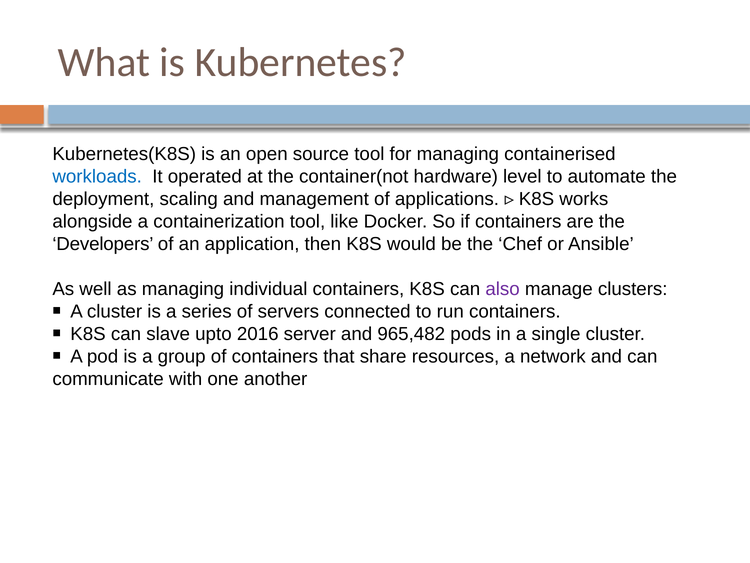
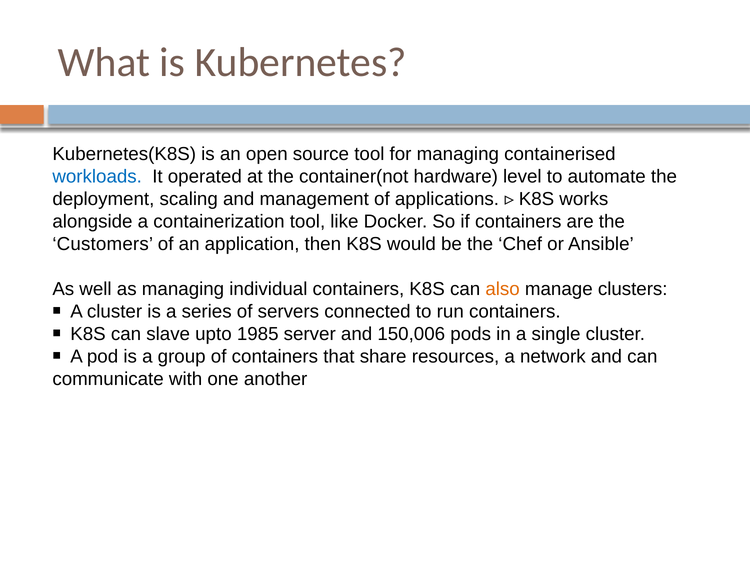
Developers: Developers -> Customers
also colour: purple -> orange
2016: 2016 -> 1985
965,482: 965,482 -> 150,006
